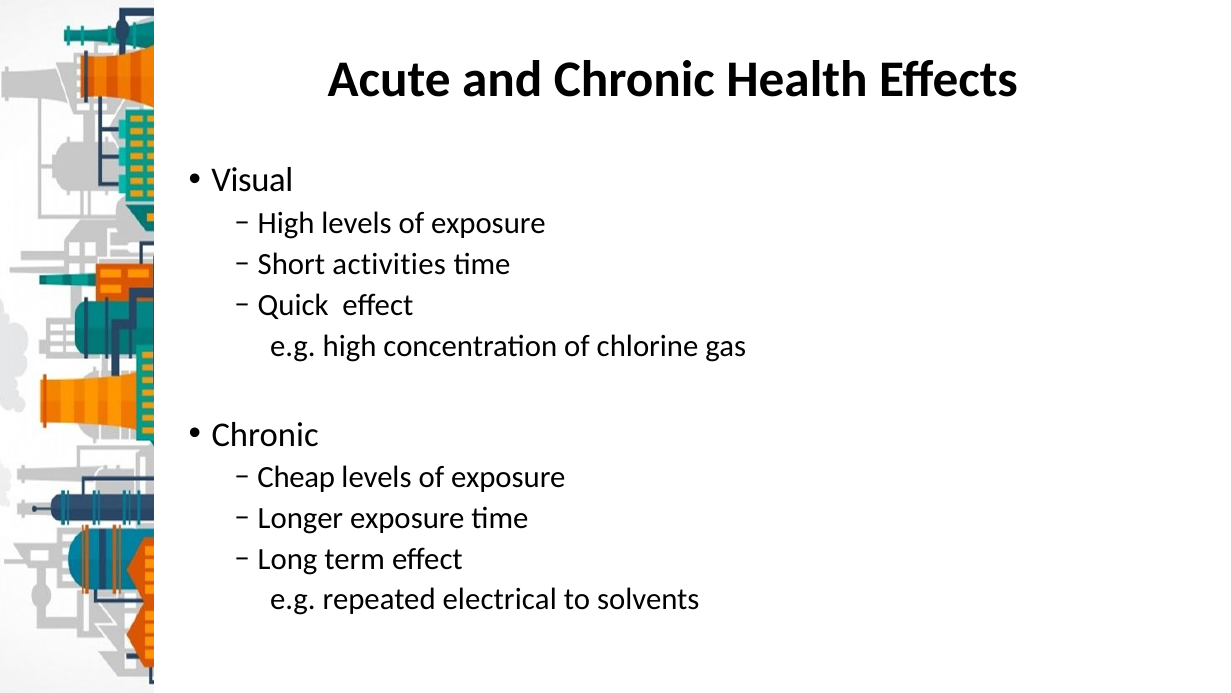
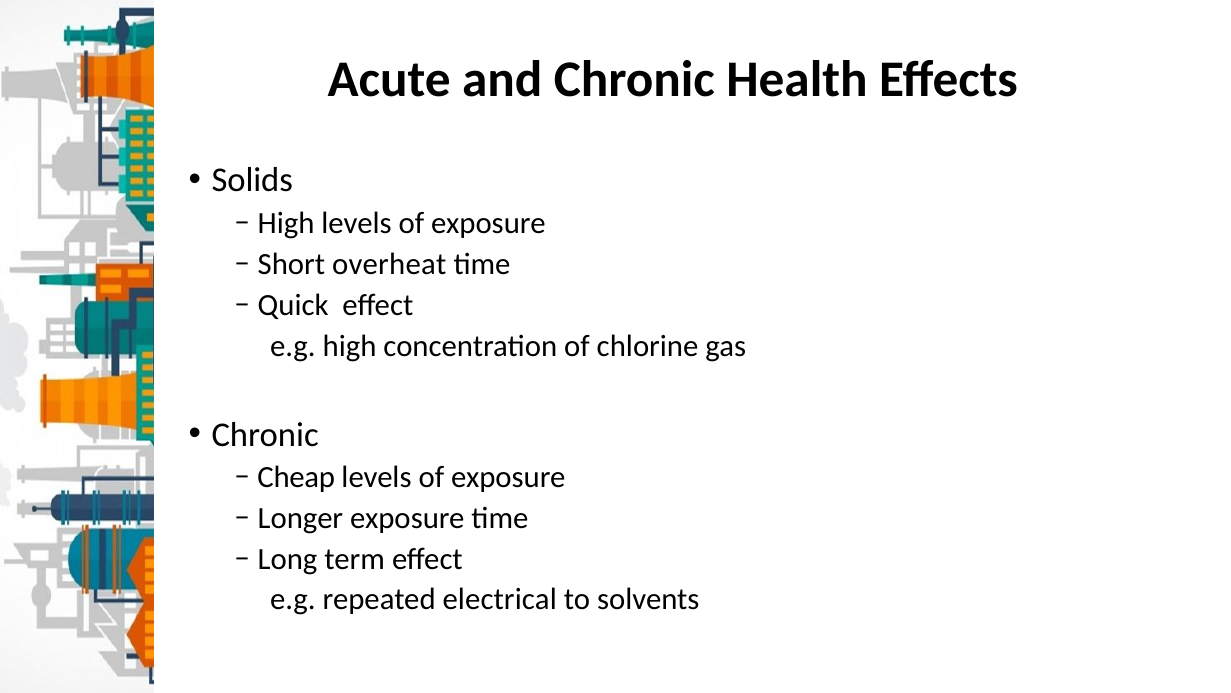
Visual: Visual -> Solids
activities: activities -> overheat
